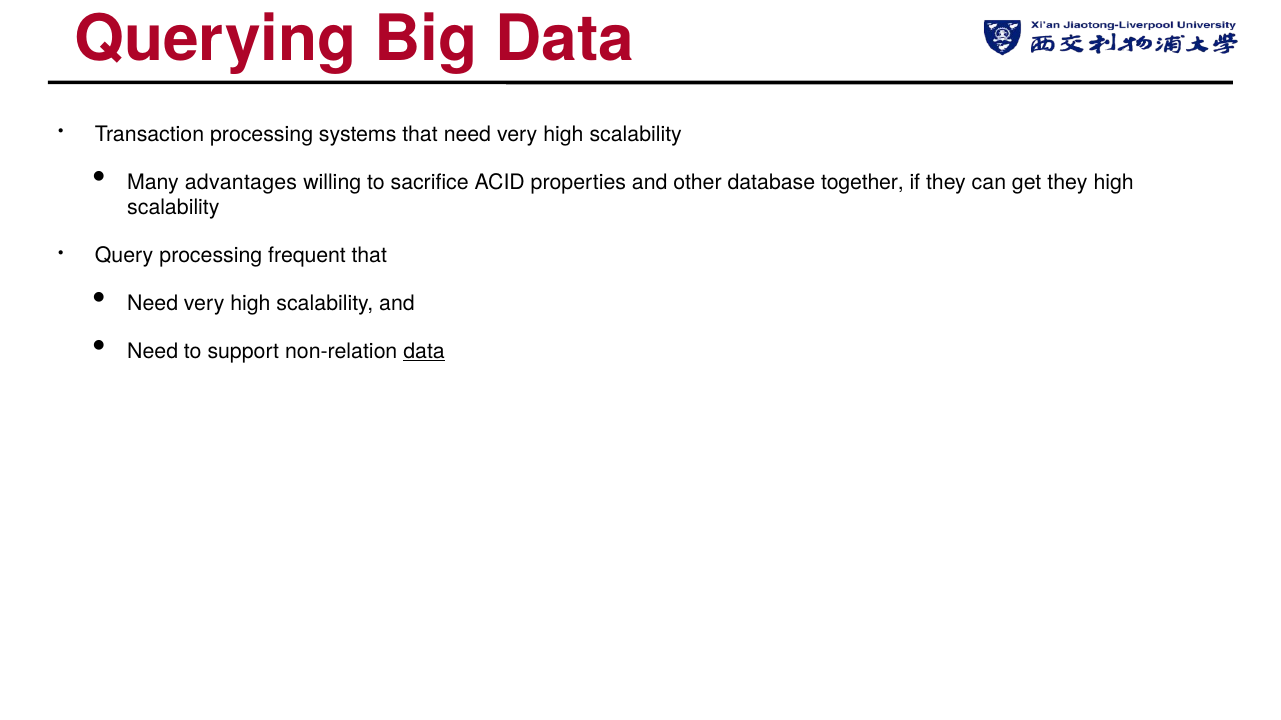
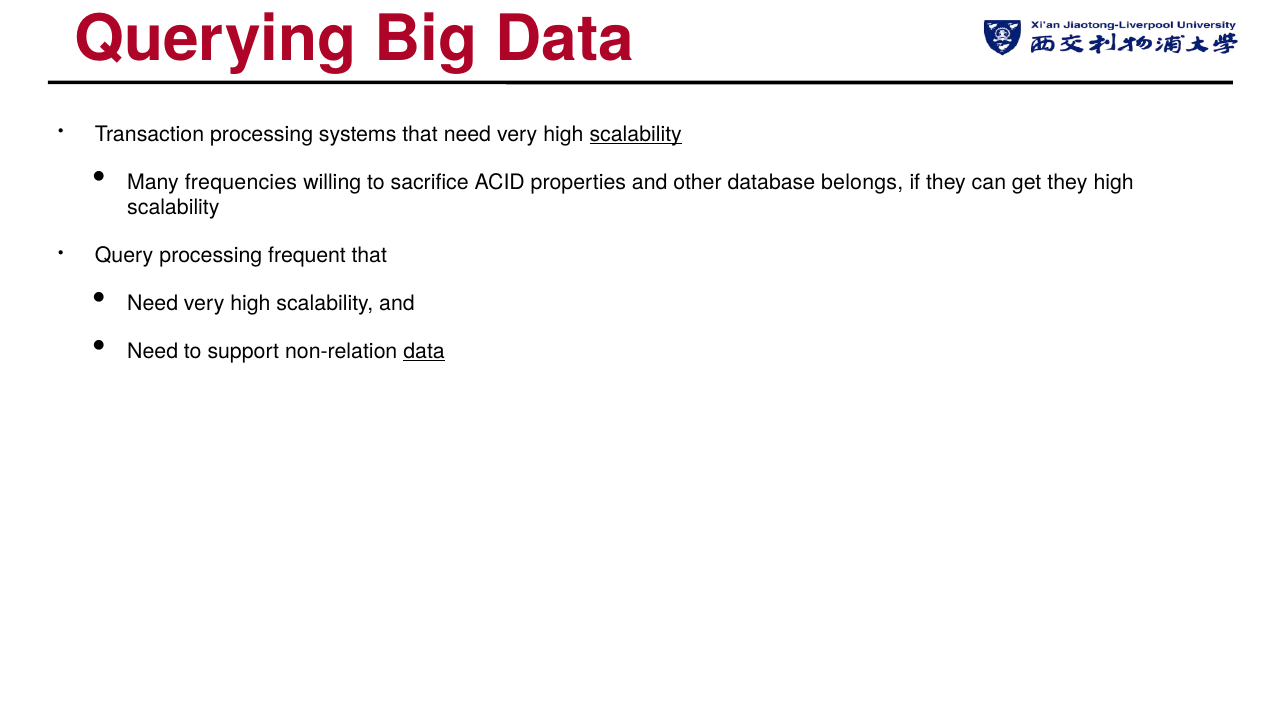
scalability at (636, 135) underline: none -> present
advantages: advantages -> frequencies
together: together -> belongs
